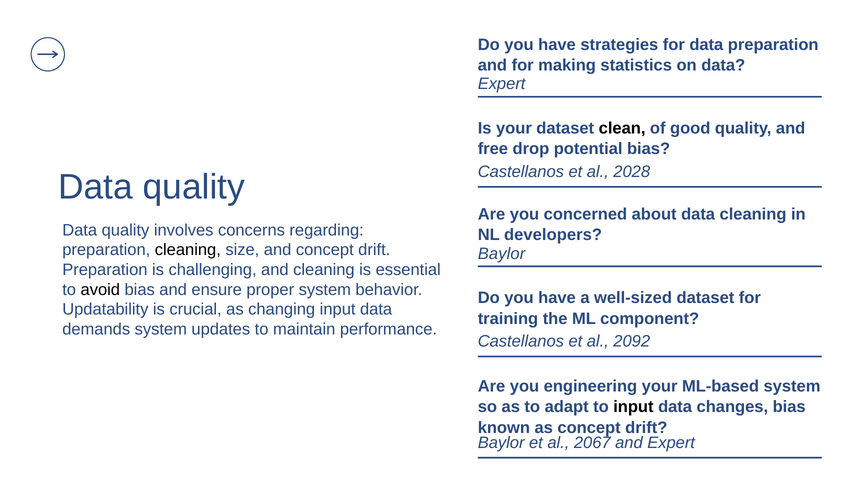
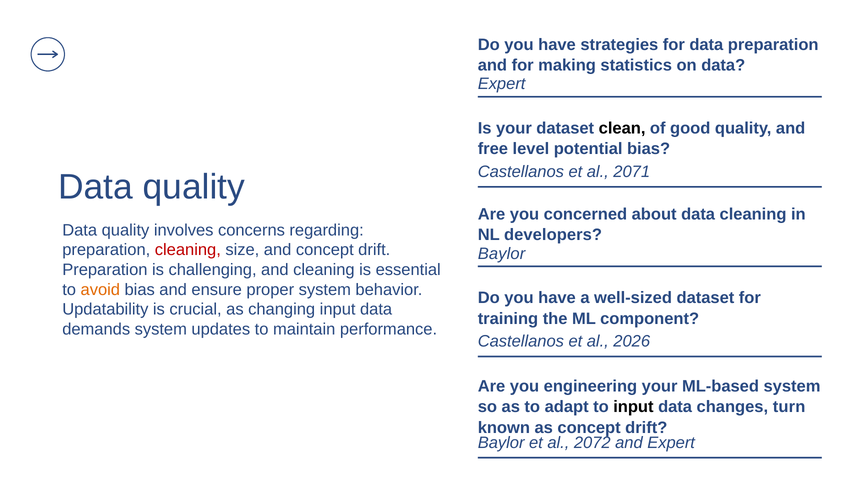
drop: drop -> level
2028: 2028 -> 2071
cleaning at (188, 250) colour: black -> red
avoid colour: black -> orange
2092: 2092 -> 2026
changes bias: bias -> turn
2067: 2067 -> 2072
